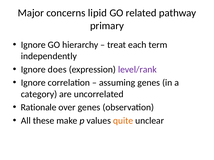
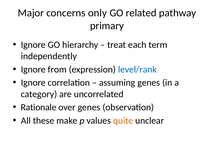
lipid: lipid -> only
does: does -> from
level/rank colour: purple -> blue
